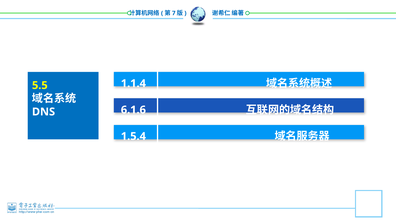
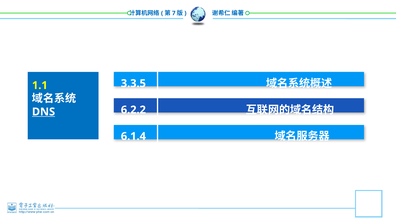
1.1.4: 1.1.4 -> 3.3.5
5.5: 5.5 -> 1.1
6.1.6: 6.1.6 -> 6.2.2
DNS underline: none -> present
1.5.4: 1.5.4 -> 6.1.4
